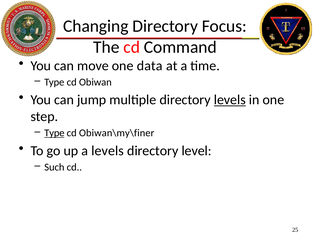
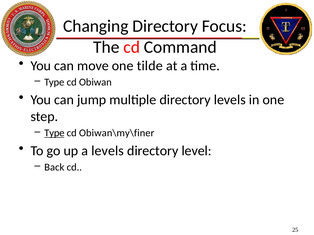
data: data -> tilde
levels at (230, 100) underline: present -> none
Such: Such -> Back
